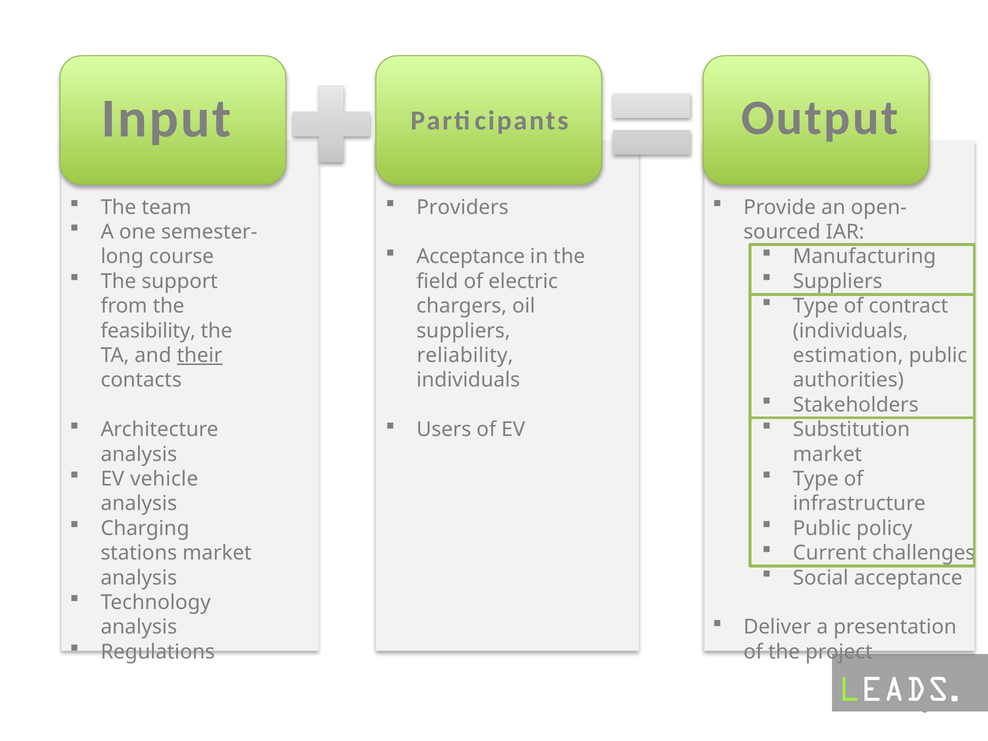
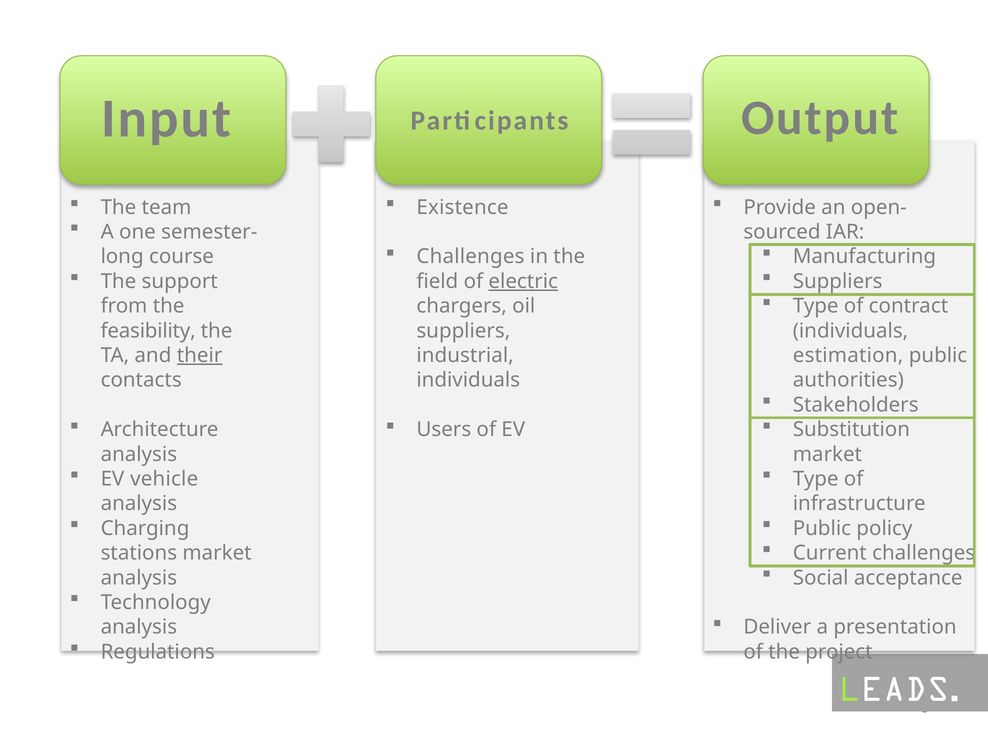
Providers: Providers -> Existence
Acceptance at (471, 257): Acceptance -> Challenges
electric underline: none -> present
reliability: reliability -> industrial
